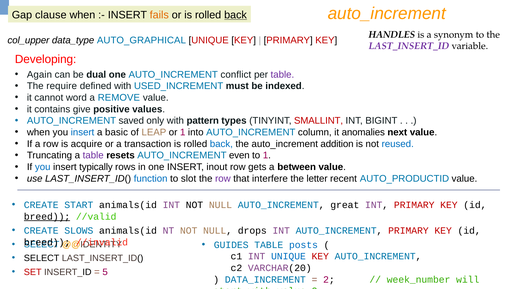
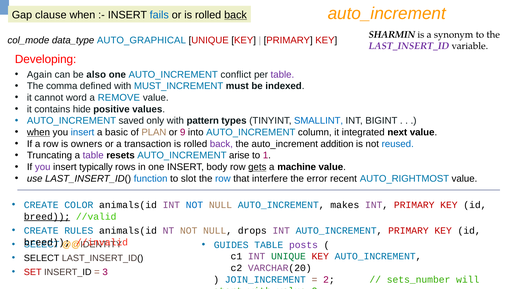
fails colour: orange -> blue
HANDLES: HANDLES -> SHARMIN
col_upper: col_upper -> col_mode
dual: dual -> also
require: require -> comma
USED_INCREMENT: USED_INCREMENT -> MUST_INCREMENT
give: give -> hide
SMALLINT colour: red -> blue
when at (38, 132) underline: none -> present
LEAP: LEAP -> PLAN
or 1: 1 -> 9
anomalies: anomalies -> integrated
acquire: acquire -> owners
back at (221, 144) colour: blue -> purple
even: even -> arise
you at (43, 167) colour: blue -> purple
inout: inout -> body
gets underline: none -> present
between: between -> machine
row at (223, 179) colour: purple -> blue
letter: letter -> error
AUTO_PRODUCTID: AUTO_PRODUCTID -> AUTO_RIGHTMOST
CREATE START: START -> COLOR
NOT at (194, 205) colour: black -> blue
great: great -> makes
SLOWS: SLOWS -> RULES
posts colour: blue -> purple
UNIQUE at (288, 257) colour: blue -> green
5: 5 -> 3
DATA_INCREMENT: DATA_INCREMENT -> JOIN_INCREMENT
week_number: week_number -> sets_number
